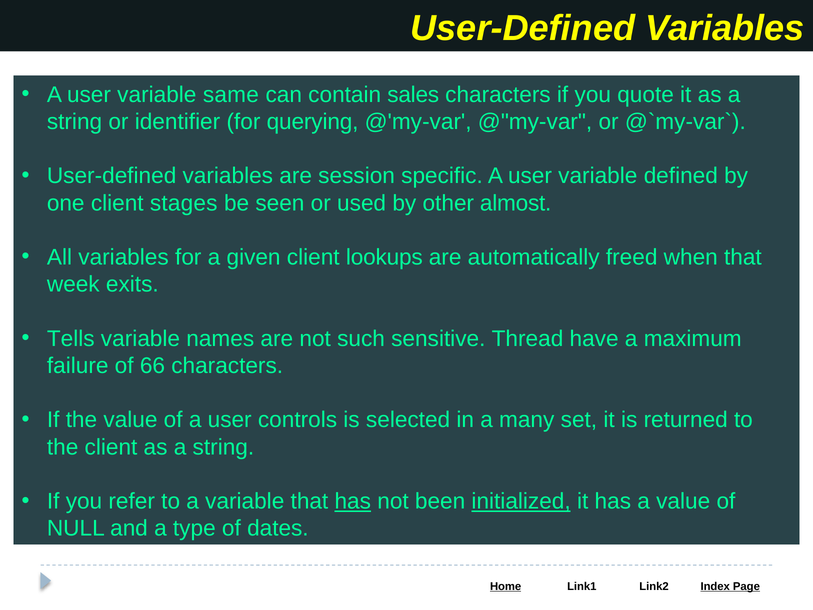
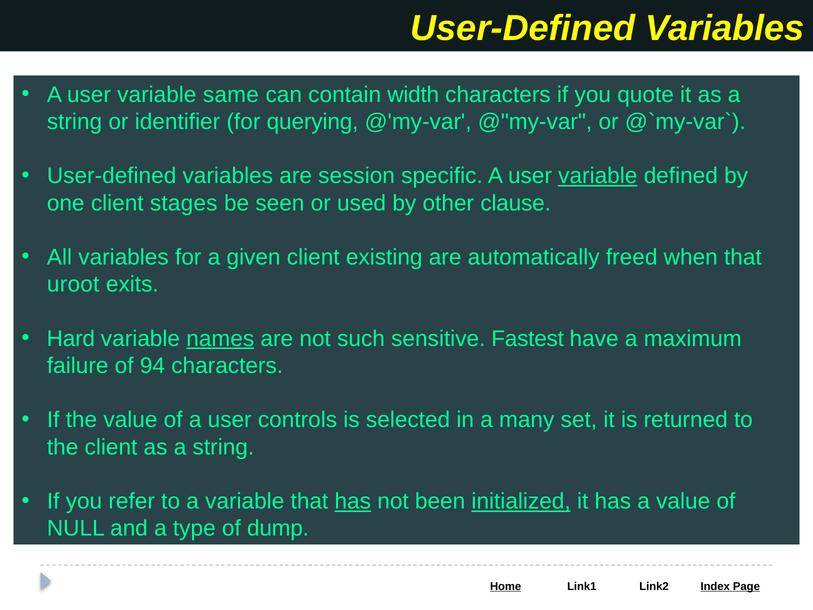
sales: sales -> width
variable at (598, 176) underline: none -> present
almost: almost -> clause
lookups: lookups -> existing
week: week -> uroot
Tells: Tells -> Hard
names underline: none -> present
Thread: Thread -> Fastest
66: 66 -> 94
dates: dates -> dump
